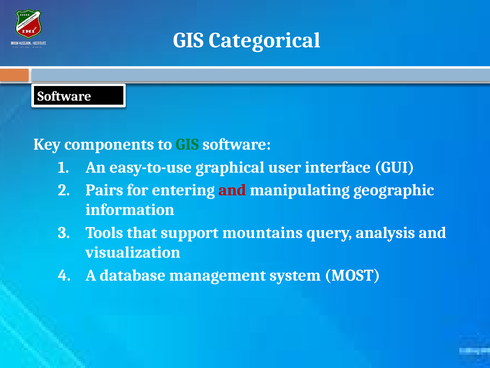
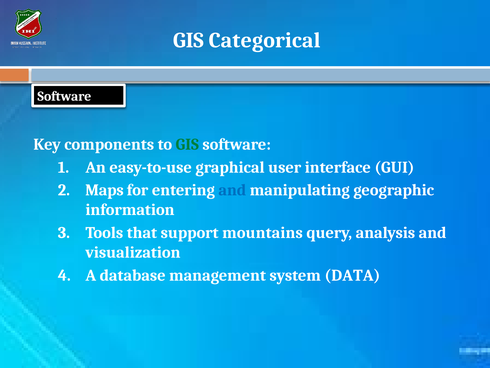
Pairs: Pairs -> Maps
and at (232, 190) colour: red -> blue
MOST: MOST -> DATA
